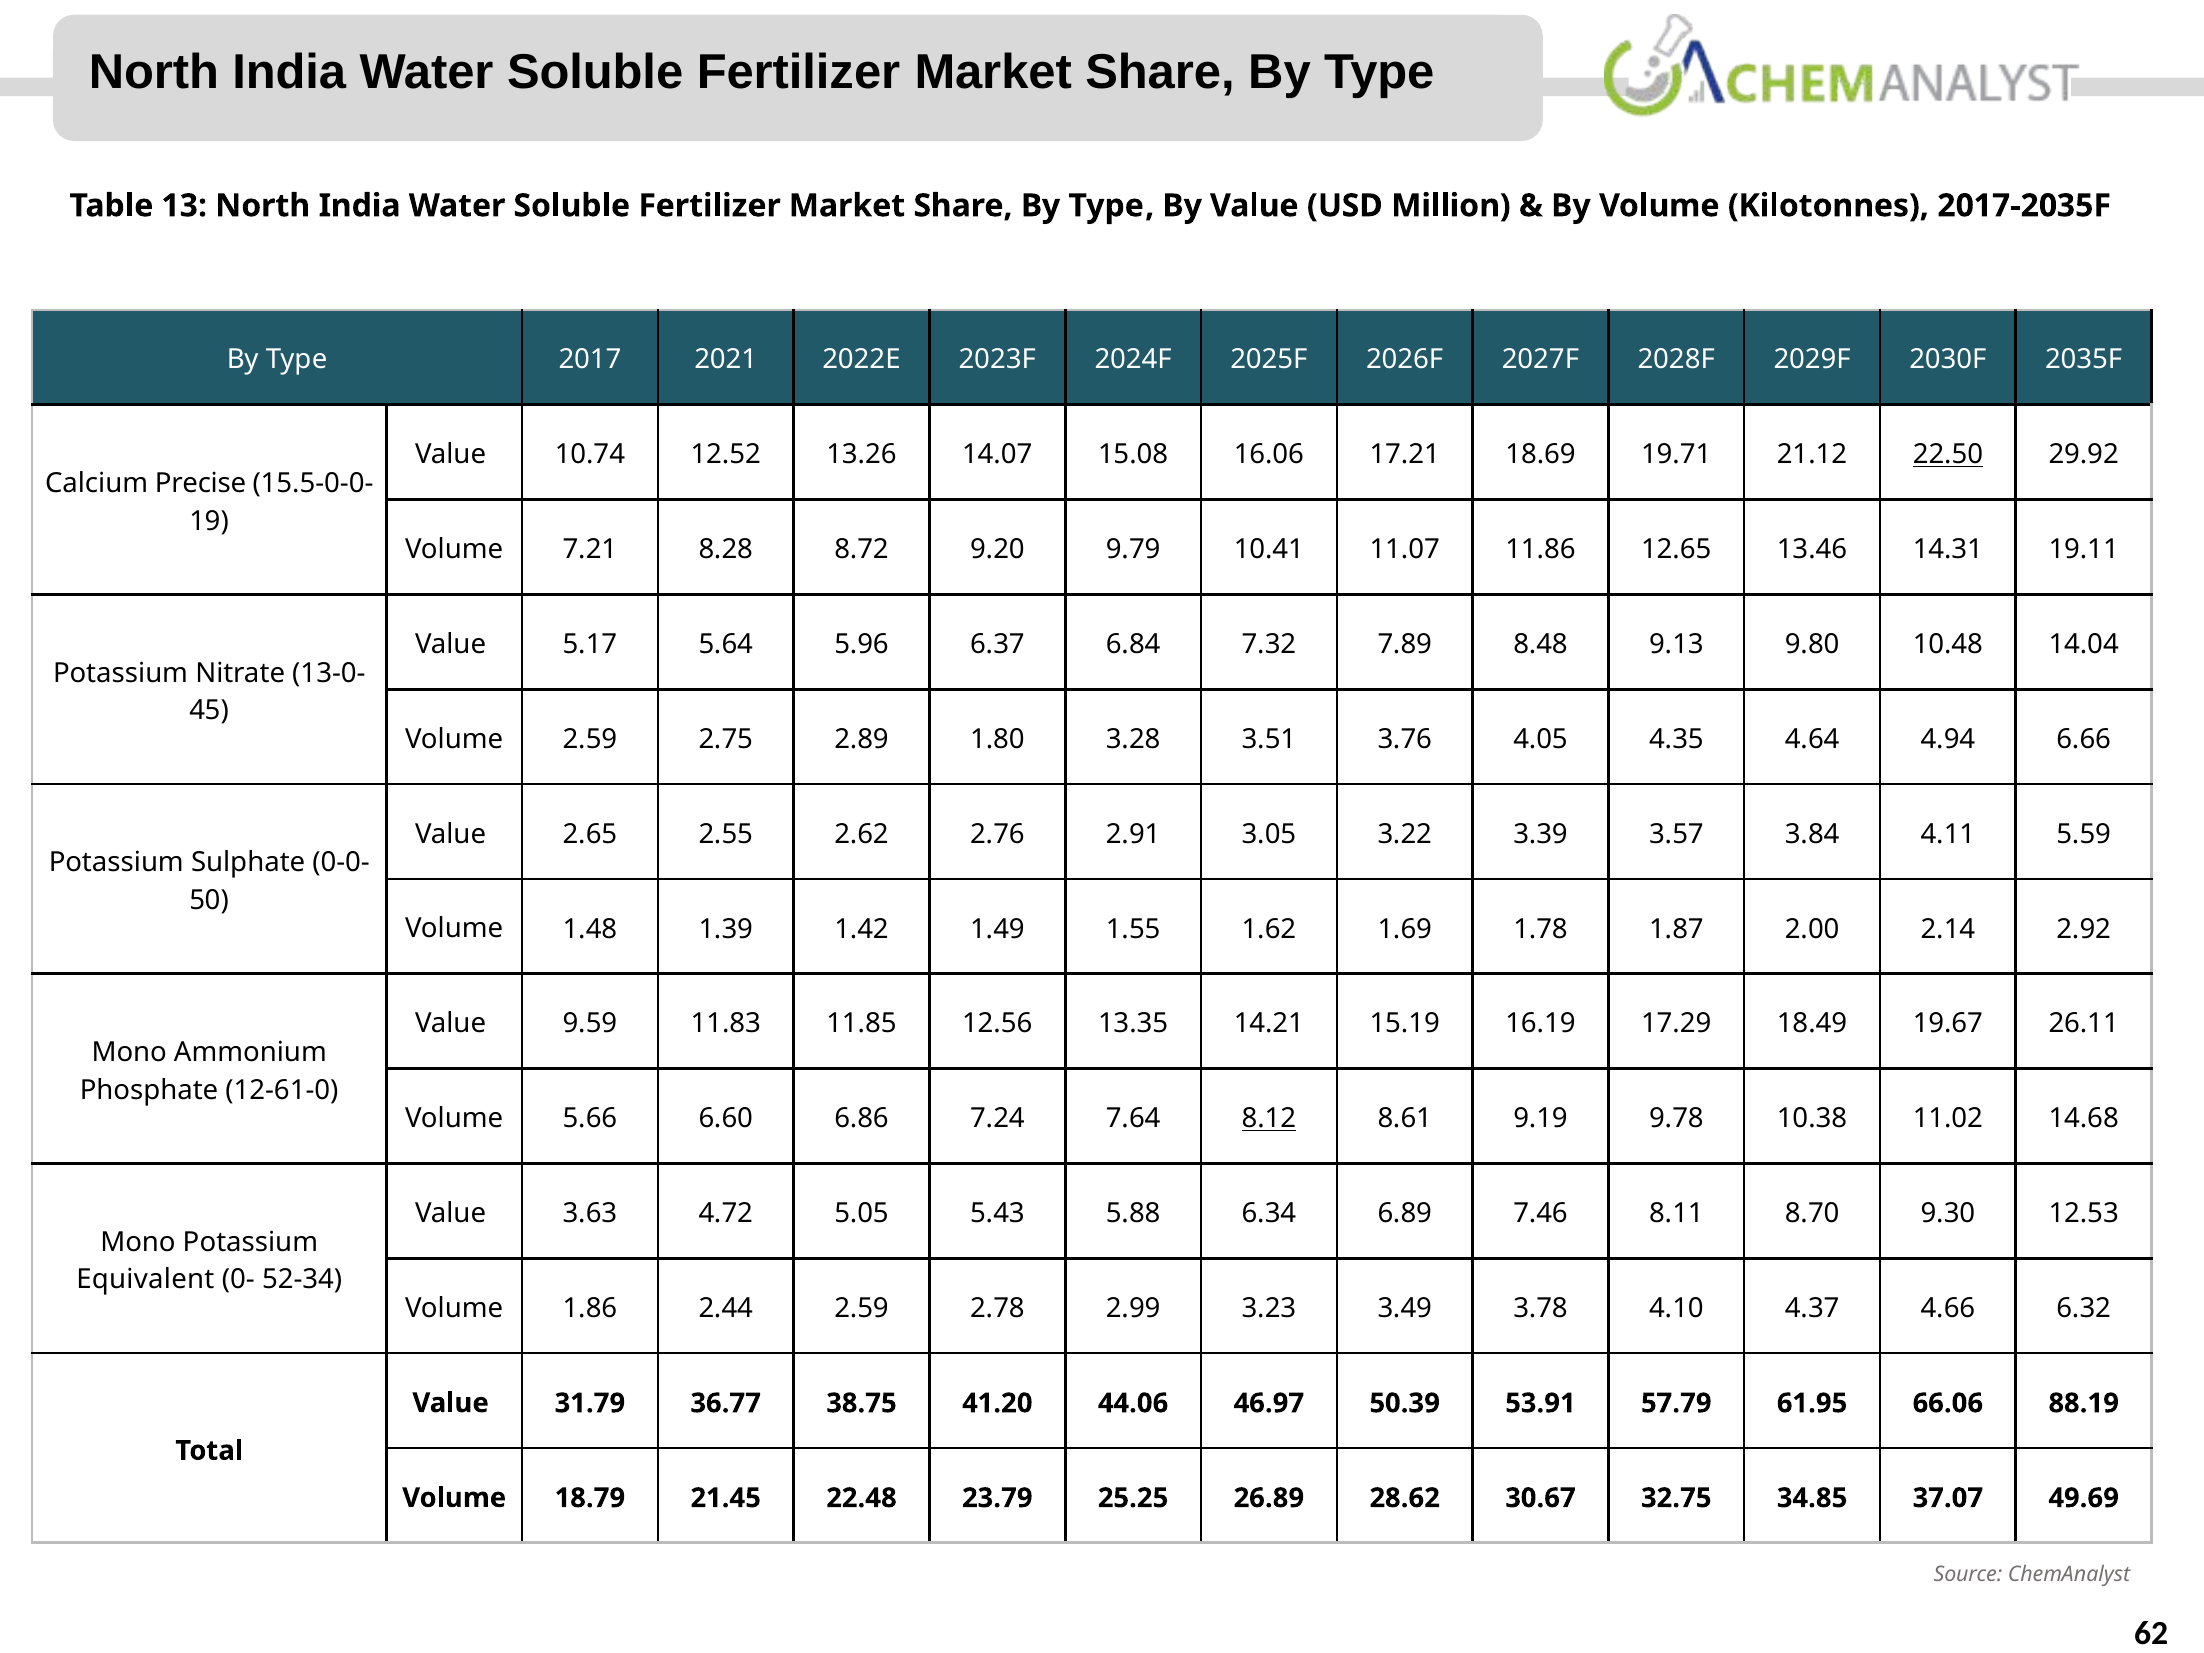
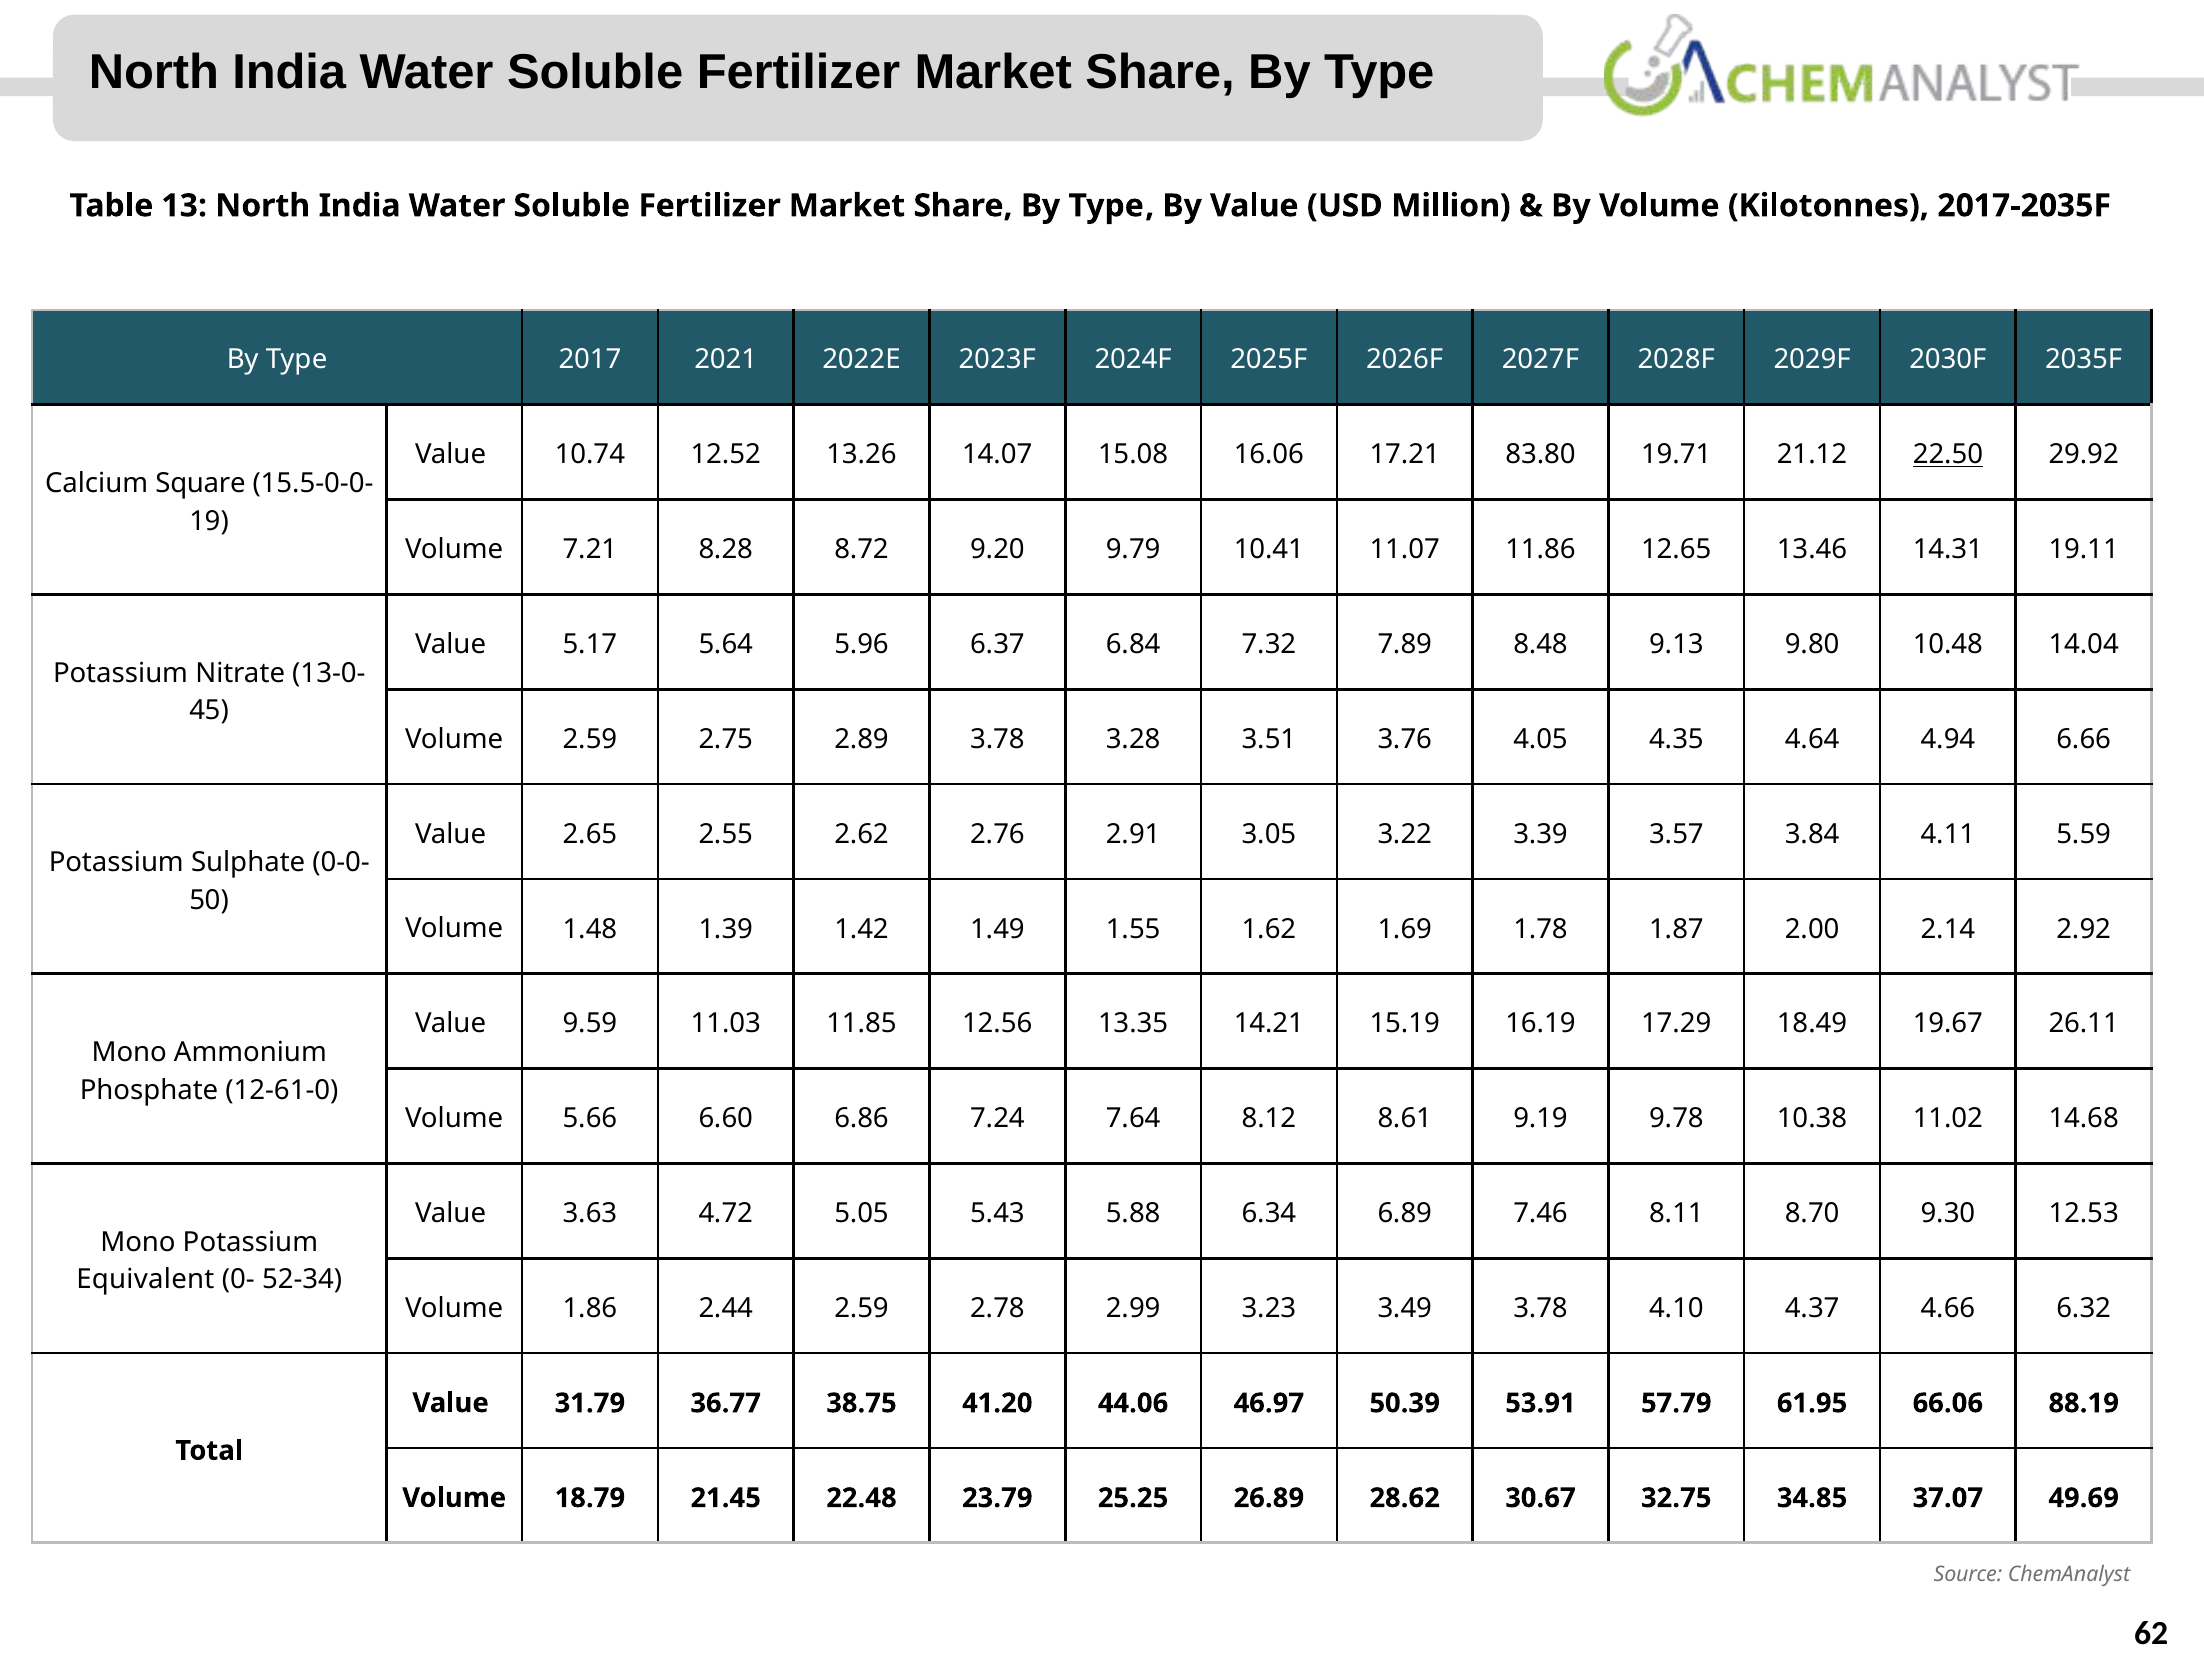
18.69: 18.69 -> 83.80
Precise: Precise -> Square
2.89 1.80: 1.80 -> 3.78
11.83: 11.83 -> 11.03
8.12 underline: present -> none
